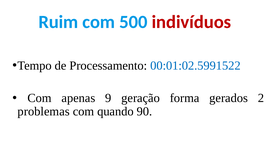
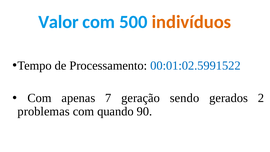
Ruim: Ruim -> Valor
indivíduos colour: red -> orange
9: 9 -> 7
forma: forma -> sendo
